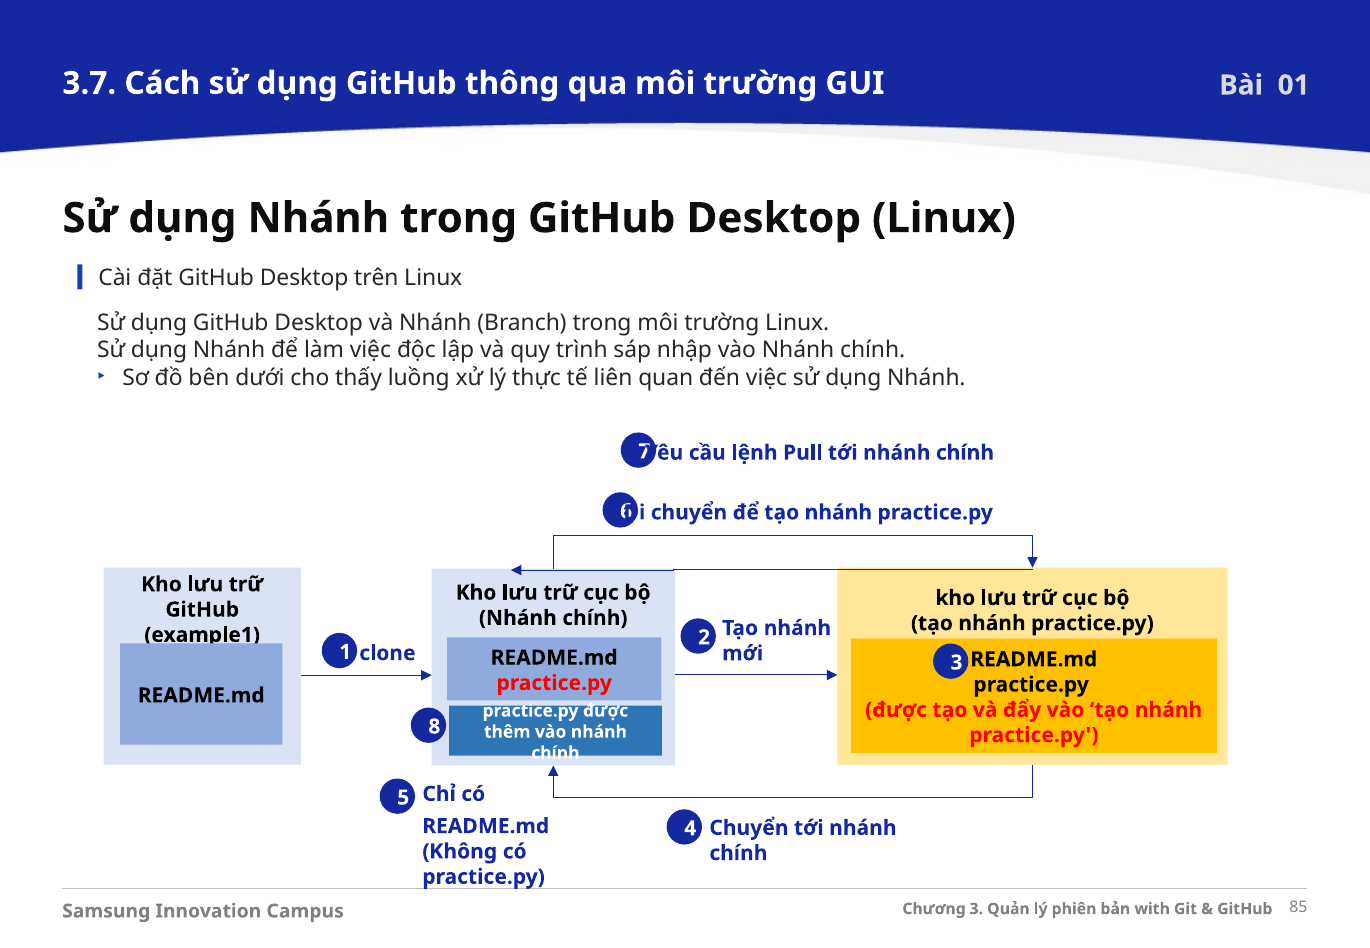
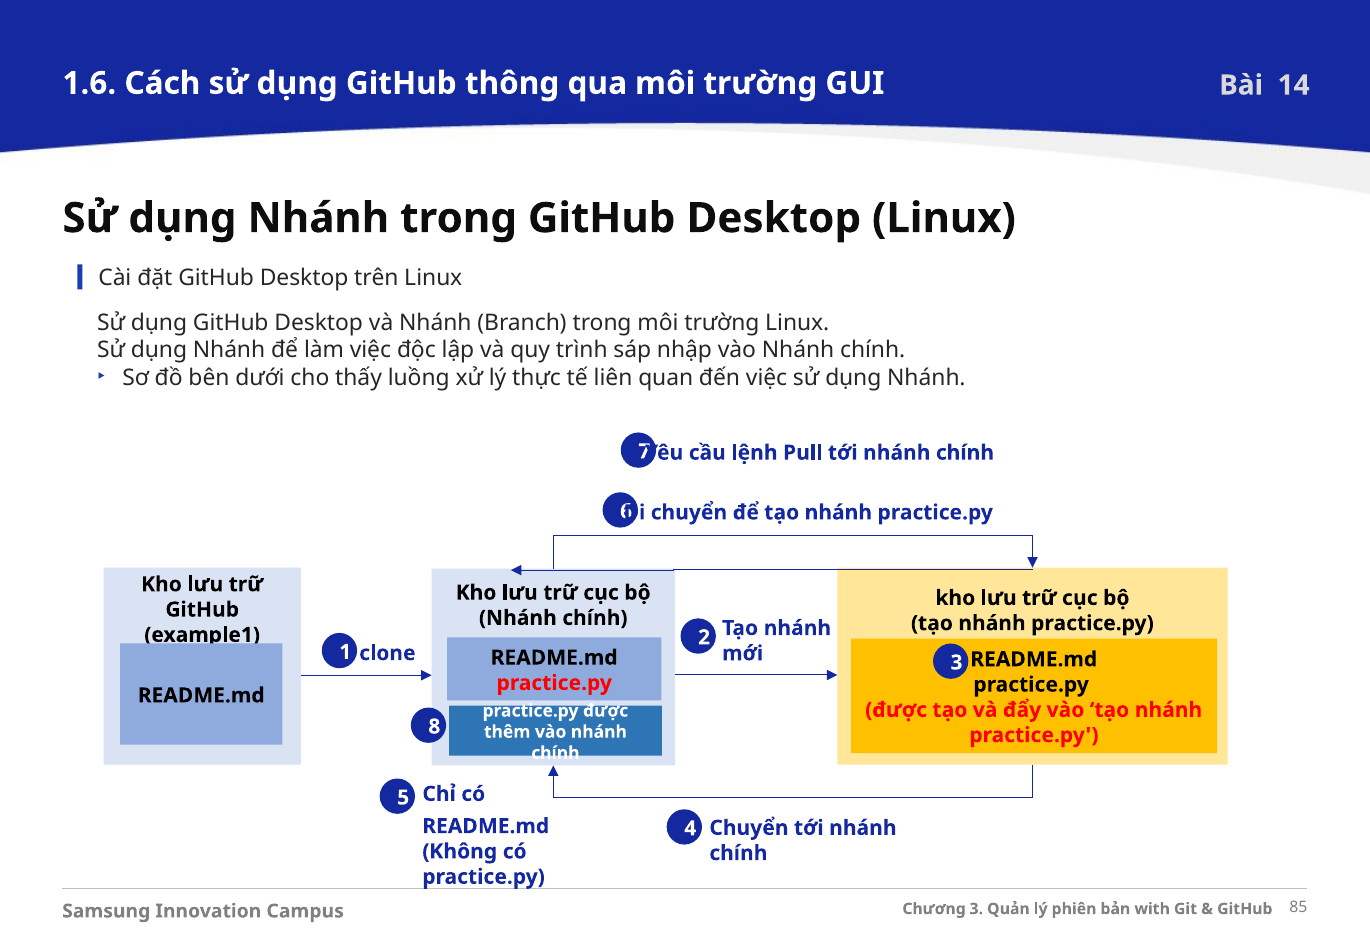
3.7: 3.7 -> 1.6
01: 01 -> 14
